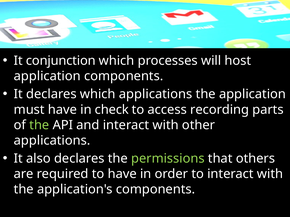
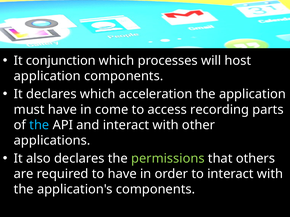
which applications: applications -> acceleration
check: check -> come
the at (39, 125) colour: light green -> light blue
